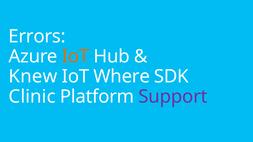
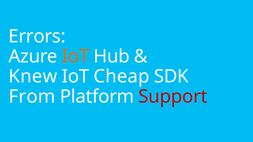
Where: Where -> Cheap
Clinic: Clinic -> From
Support colour: purple -> red
